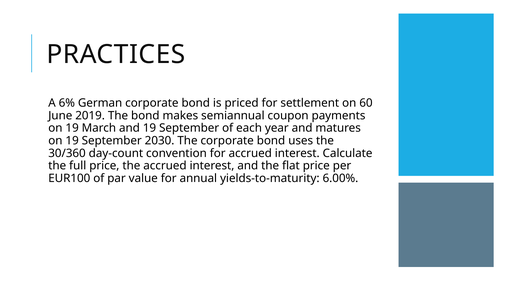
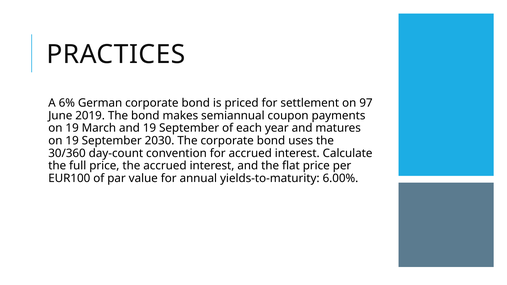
60: 60 -> 97
